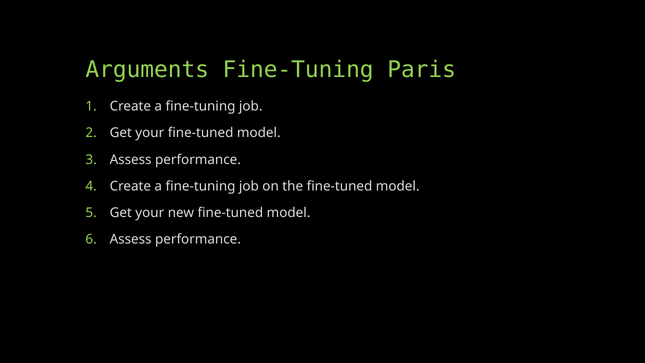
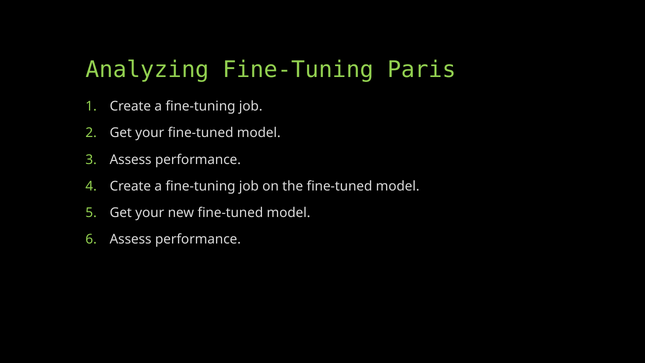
Arguments: Arguments -> Analyzing
